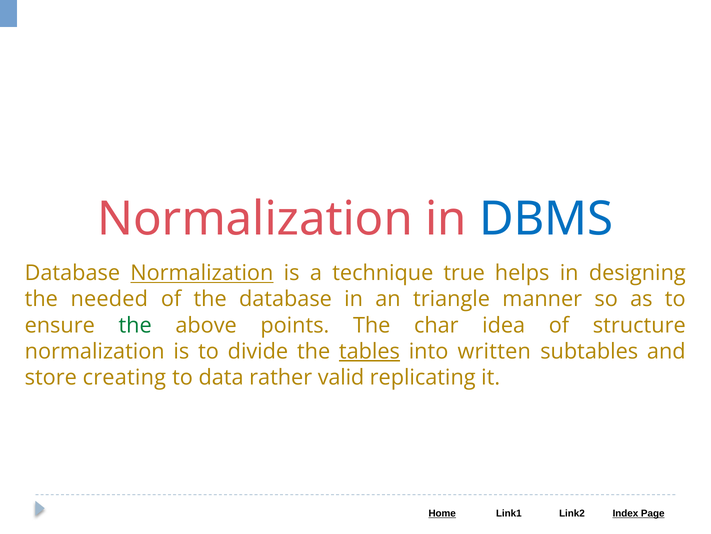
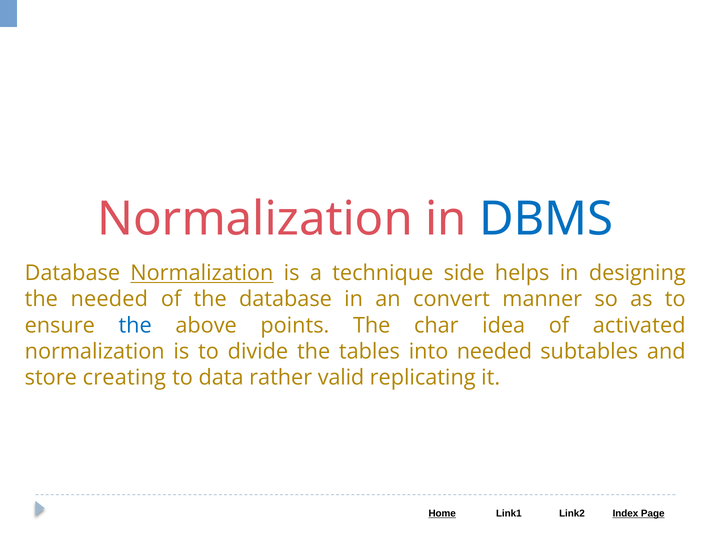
true: true -> side
triangle: triangle -> convert
the at (135, 325) colour: green -> blue
structure: structure -> activated
tables underline: present -> none
into written: written -> needed
